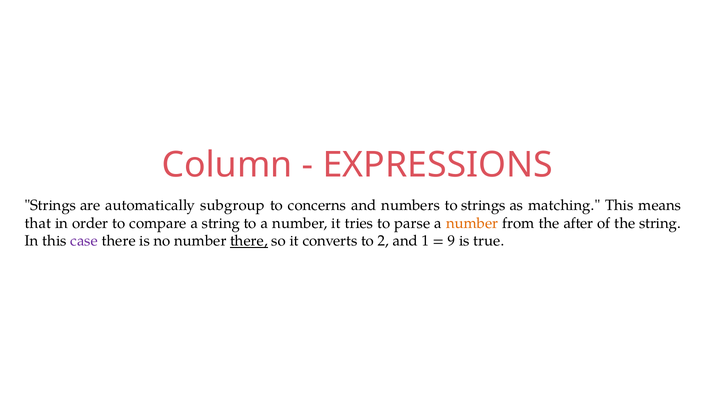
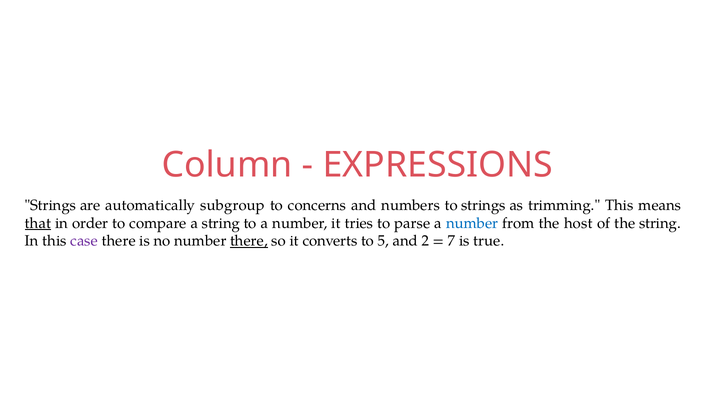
matching: matching -> trimming
that underline: none -> present
number at (472, 223) colour: orange -> blue
after: after -> host
2: 2 -> 5
1: 1 -> 2
9: 9 -> 7
